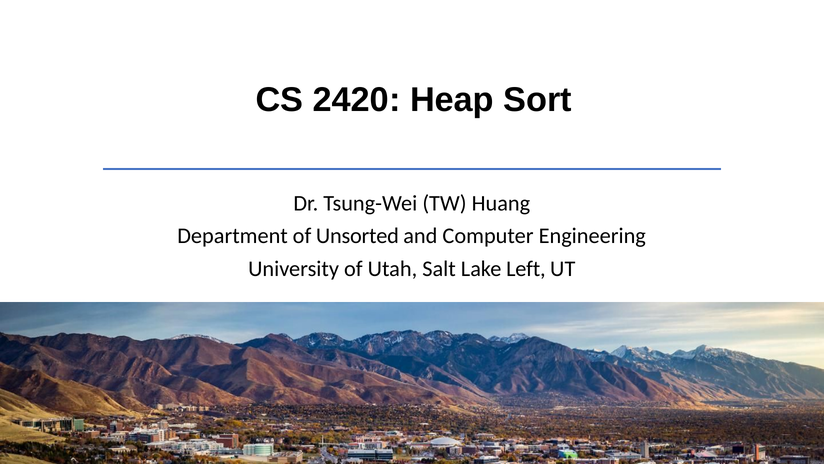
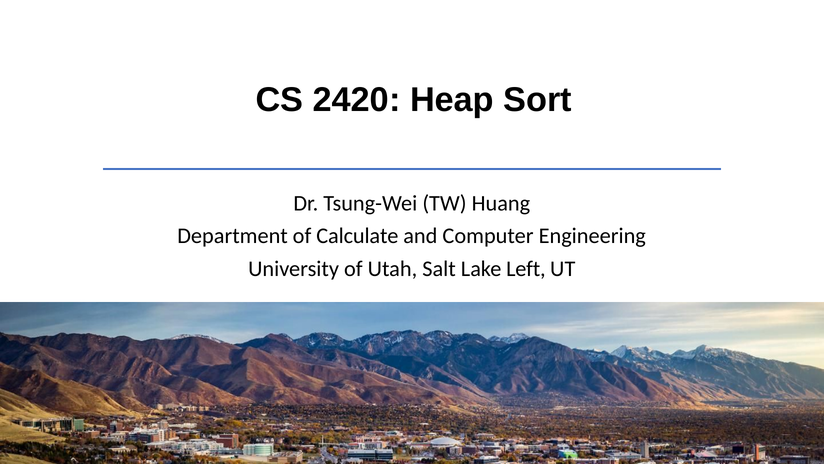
Unsorted: Unsorted -> Calculate
